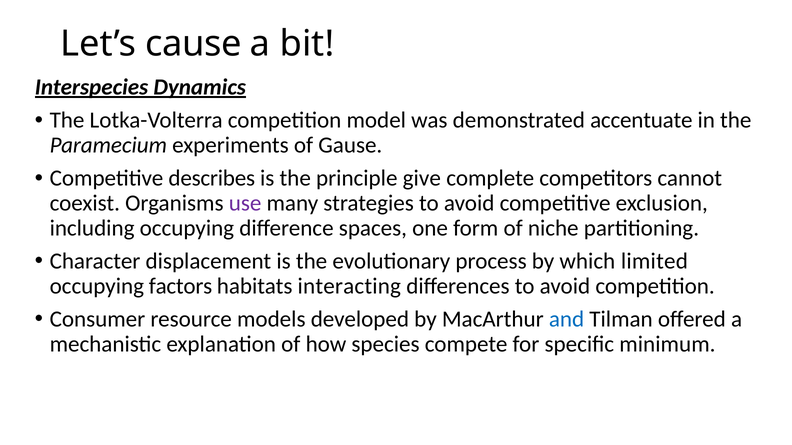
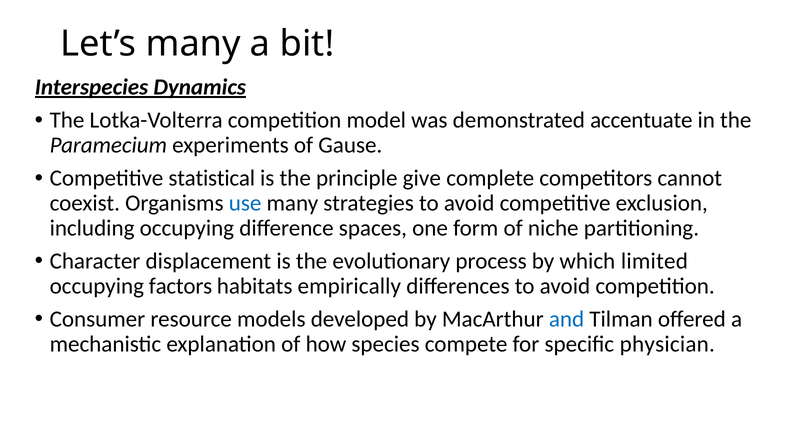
Let’s cause: cause -> many
describes: describes -> statistical
use colour: purple -> blue
interacting: interacting -> empirically
minimum: minimum -> physician
